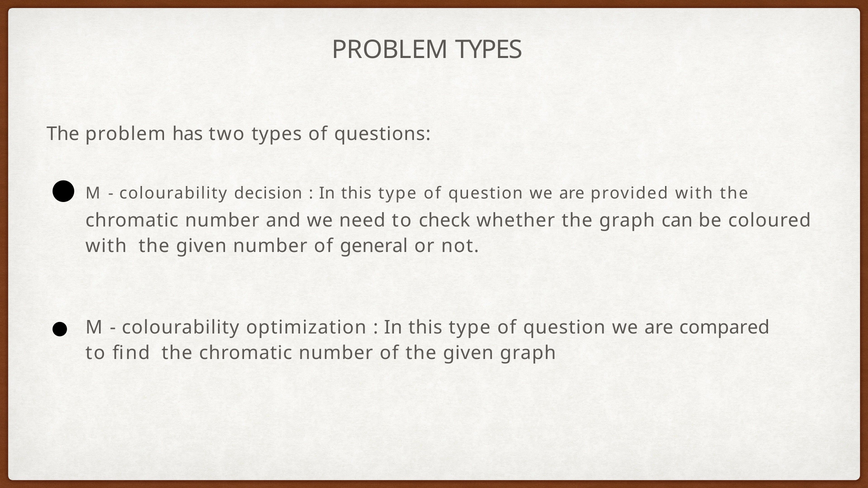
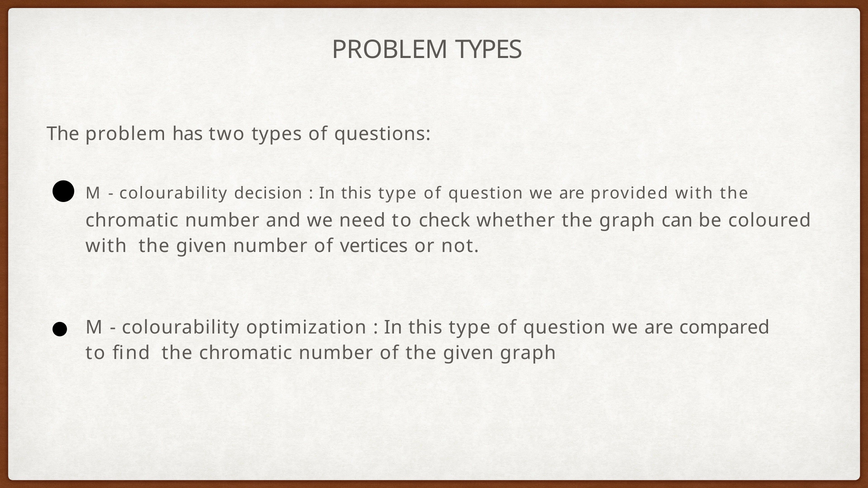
general: general -> vertices
